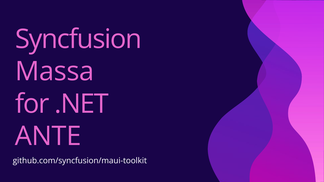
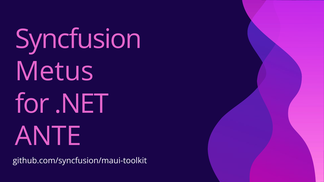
Massa: Massa -> Metus
